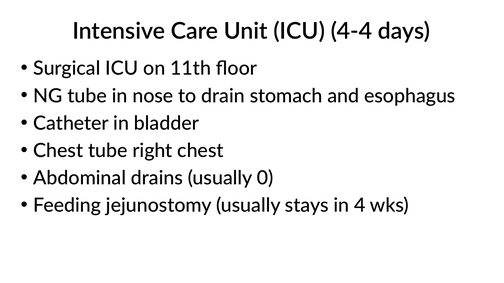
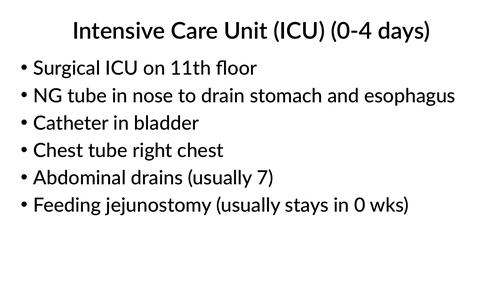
4-4: 4-4 -> 0-4
0: 0 -> 7
4: 4 -> 0
